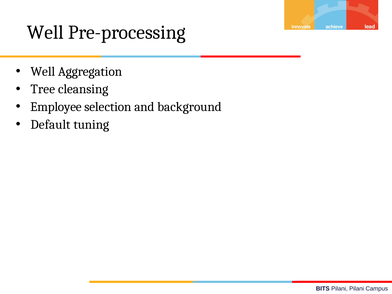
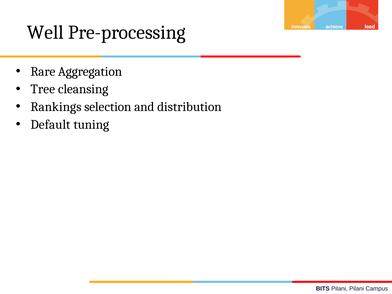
Well at (43, 72): Well -> Rare
Employee: Employee -> Rankings
background: background -> distribution
